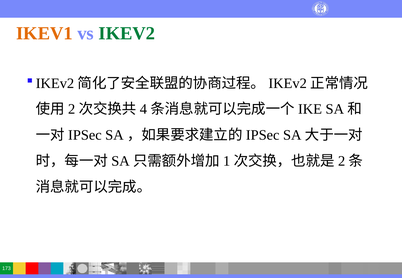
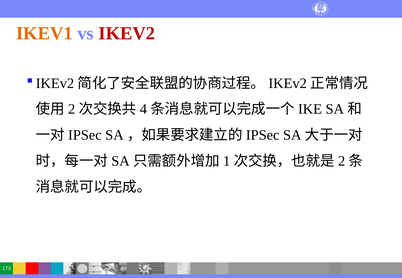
IKEV2 at (127, 33) colour: green -> red
